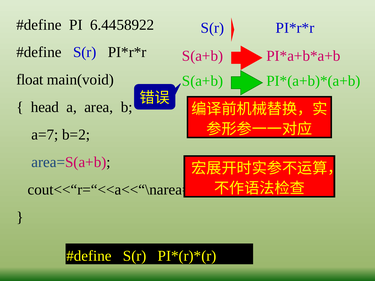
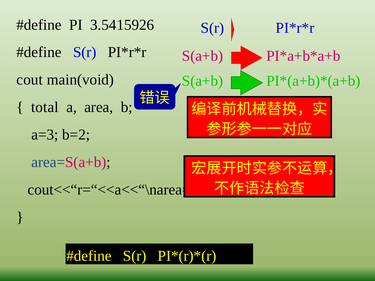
6.4458922: 6.4458922 -> 3.5415926
float: float -> cout
head: head -> total
a=7: a=7 -> a=3
